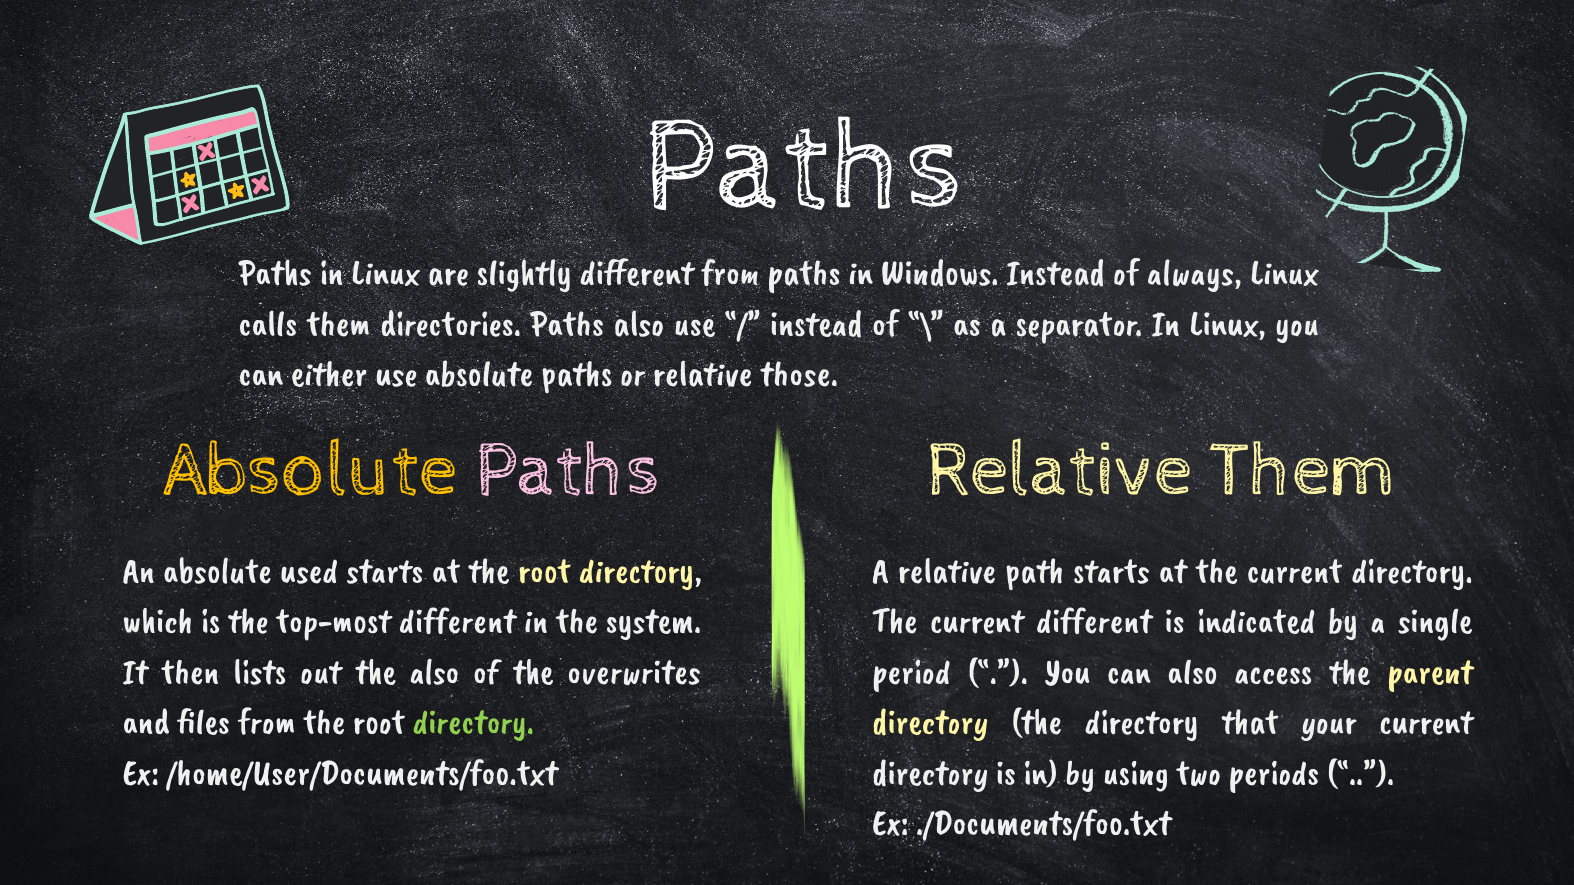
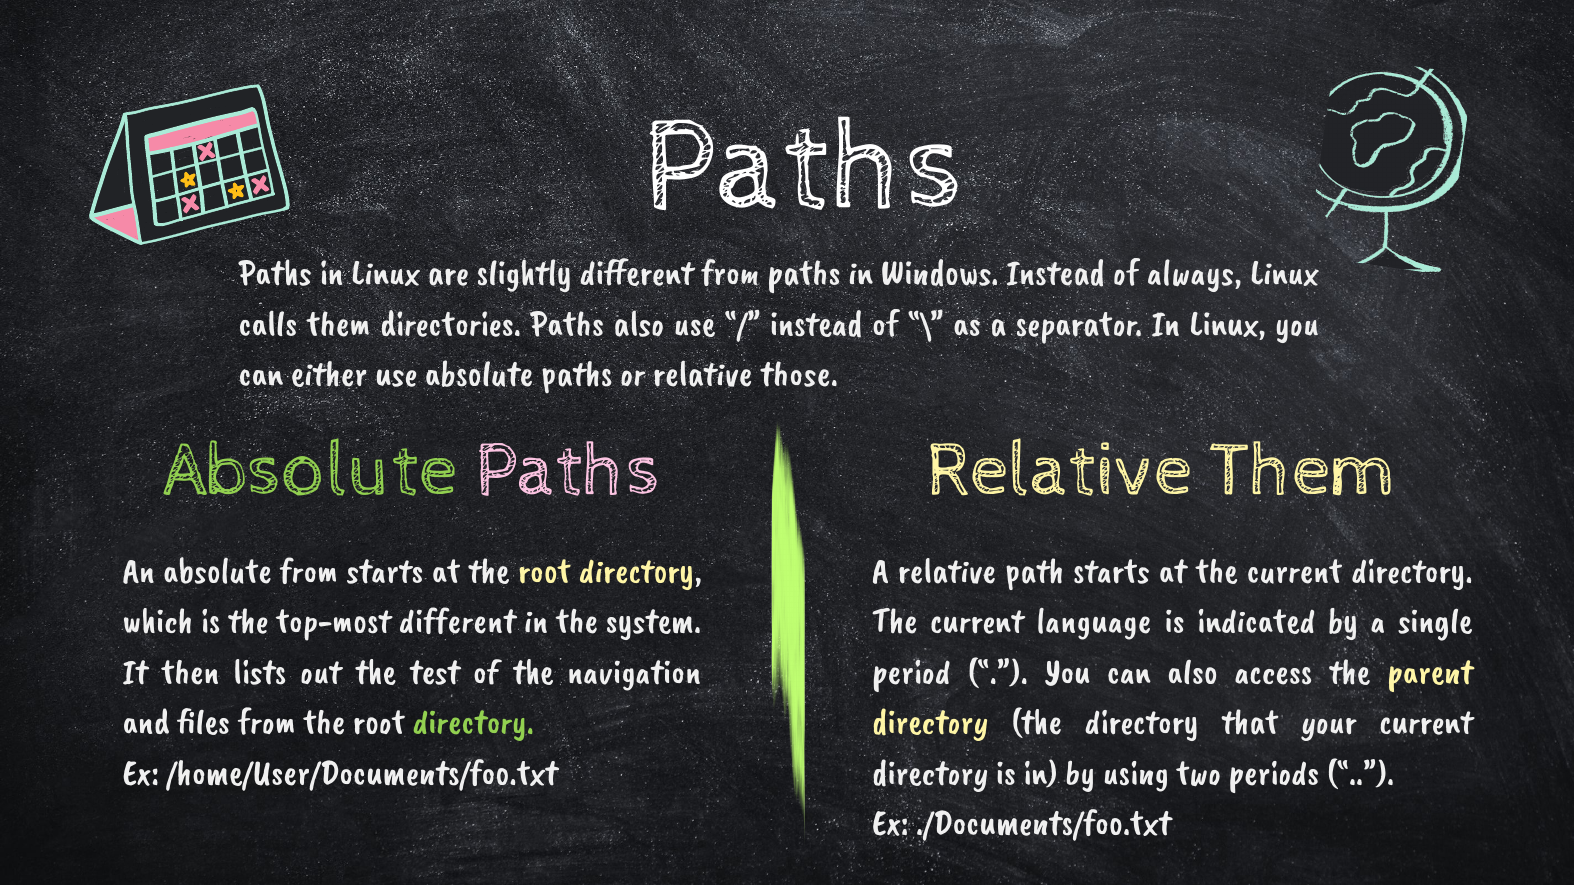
Absolute at (310, 470) colour: yellow -> light green
absolute used: used -> from
current different: different -> language
the also: also -> test
overwrites: overwrites -> navigation
